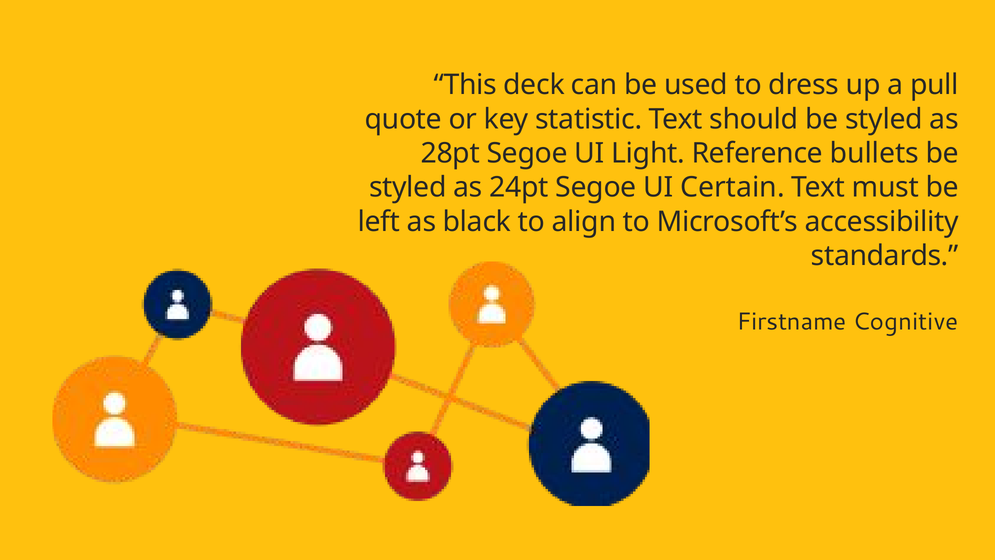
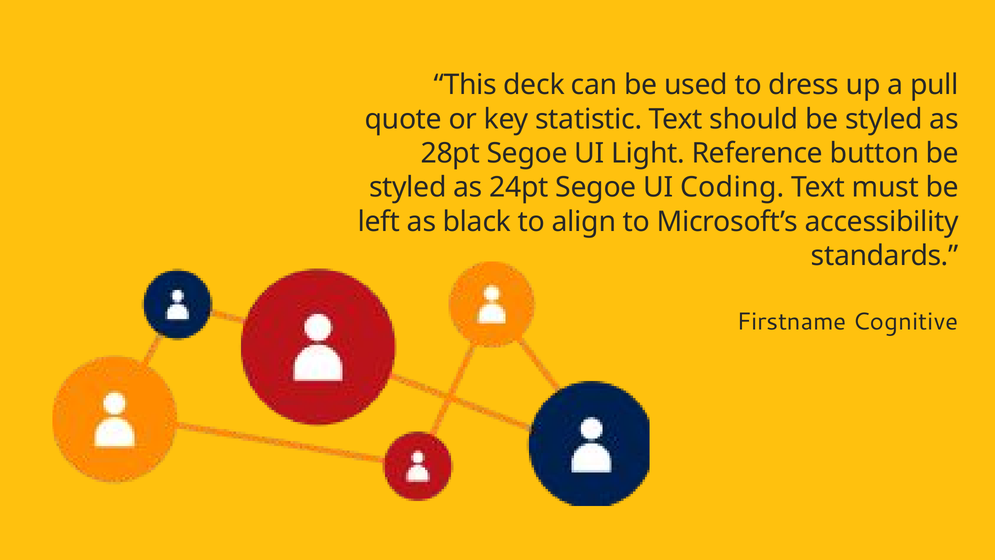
bullets: bullets -> button
Certain: Certain -> Coding
